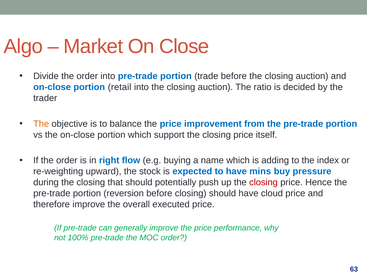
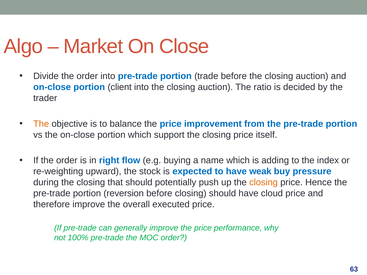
retail: retail -> client
mins: mins -> weak
closing at (264, 183) colour: red -> orange
